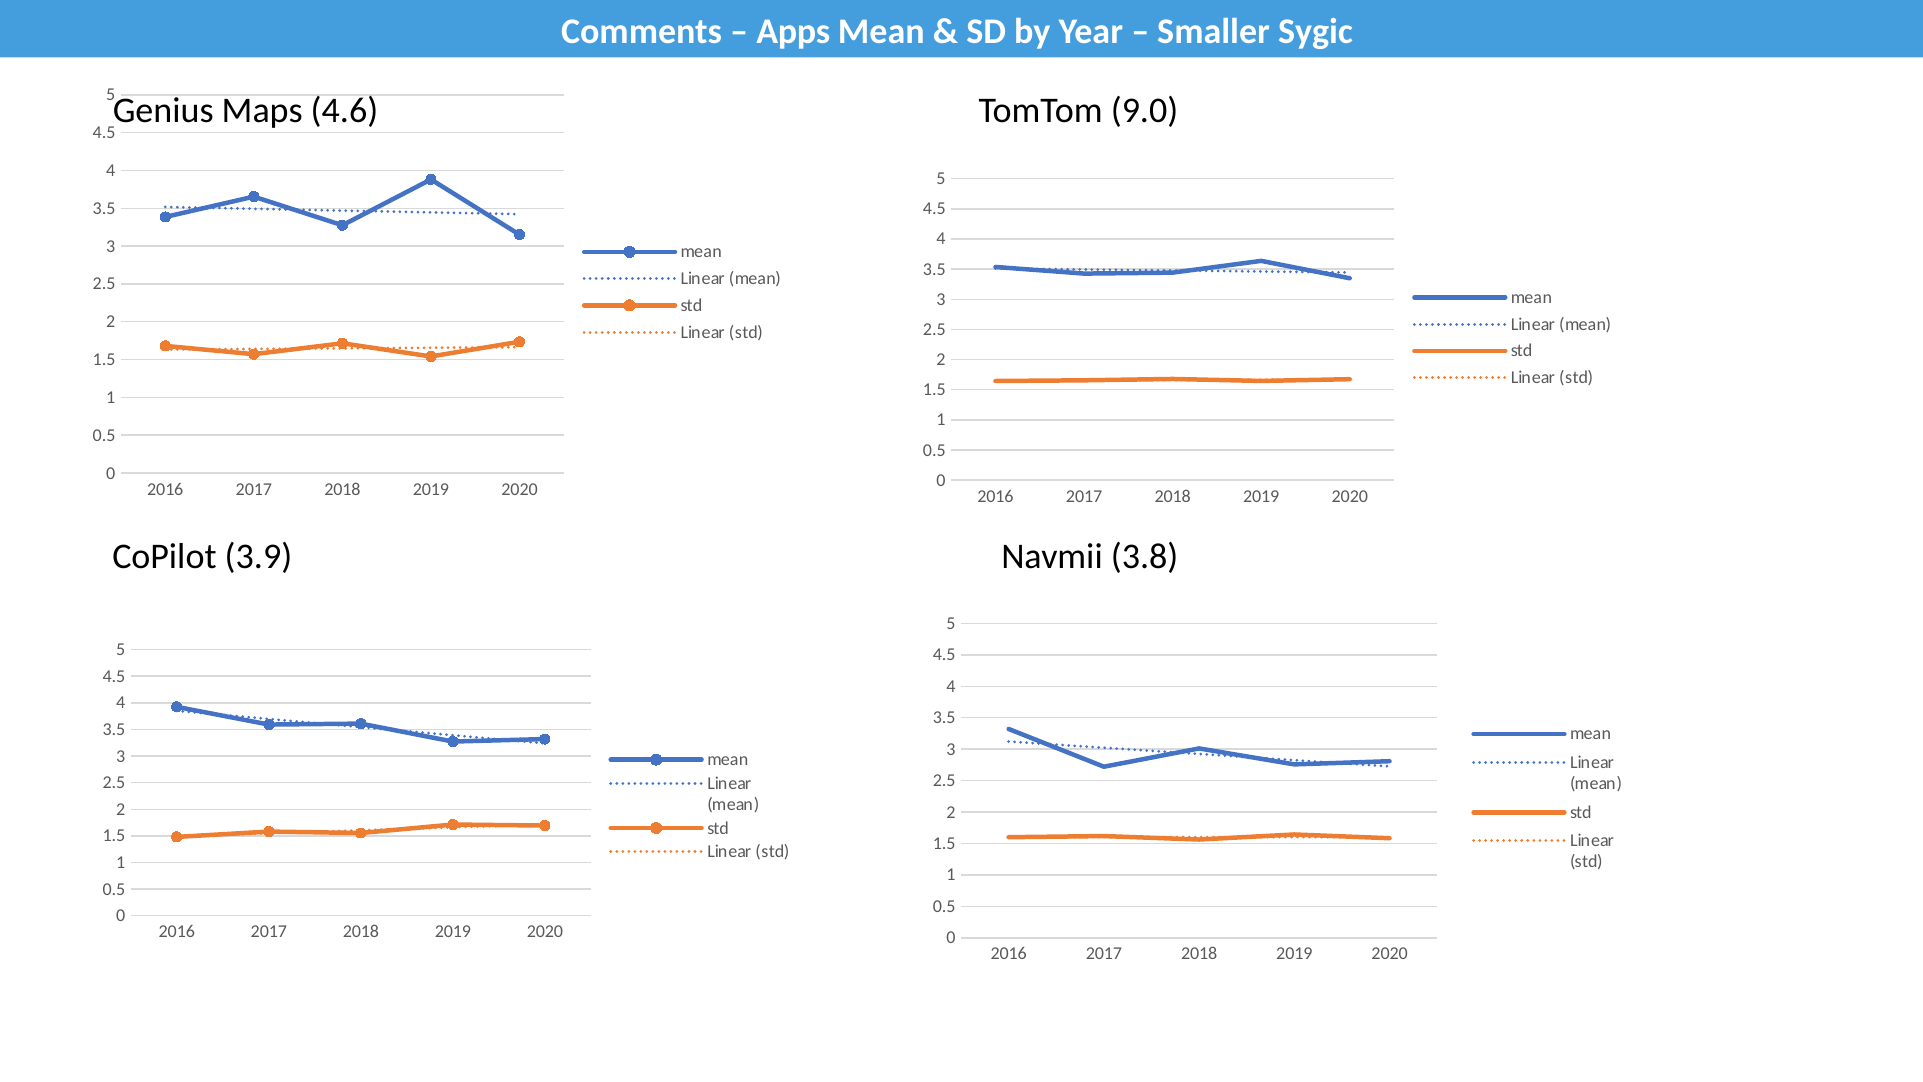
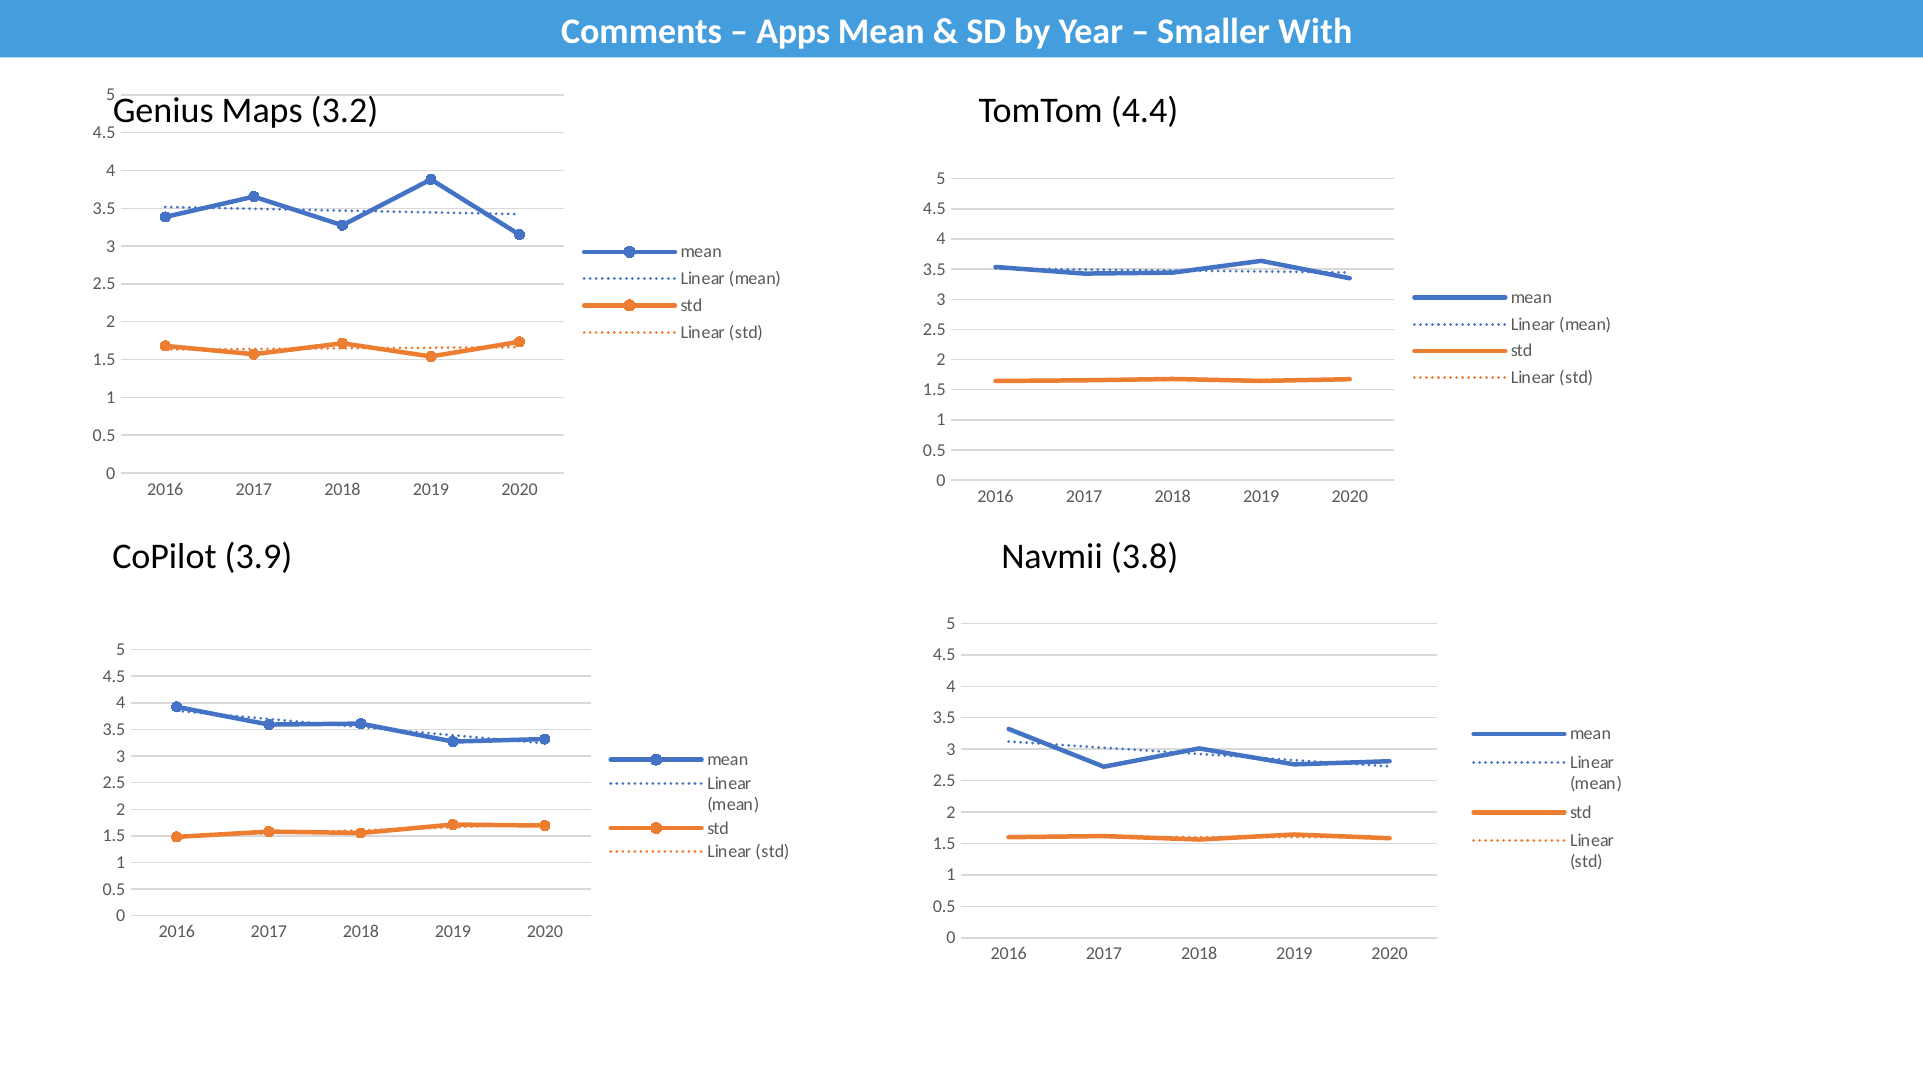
Sygic: Sygic -> With
4.6: 4.6 -> 3.2
9.0: 9.0 -> 4.4
